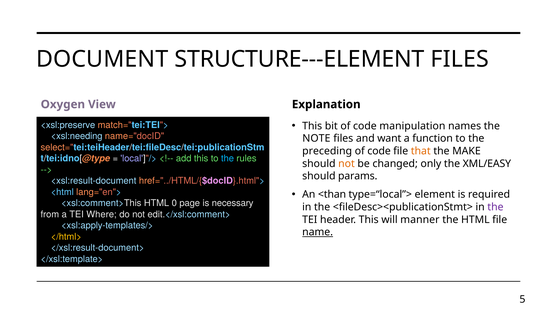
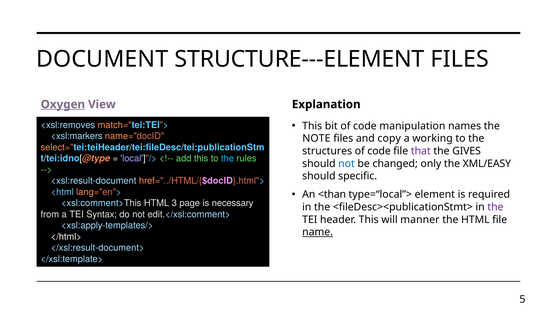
Oxygen underline: none -> present
<xsl:preserve: <xsl:preserve -> <xsl:removes
<xsl:needing: <xsl:needing -> <xsl:markers
want: want -> copy
function: function -> working
preceding: preceding -> structures
that colour: orange -> purple
MAKE: MAKE -> GIVES
not at (346, 163) colour: orange -> blue
params: params -> specific
0: 0 -> 3
Where: Where -> Syntax
</html> colour: yellow -> white
